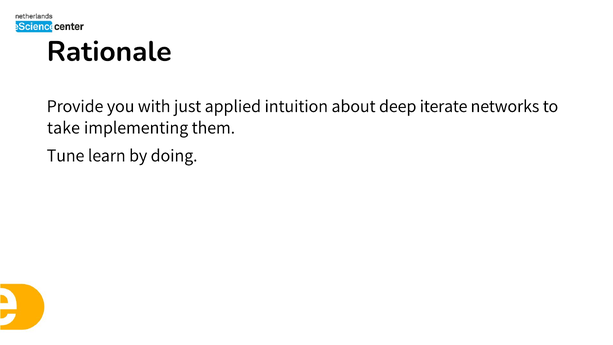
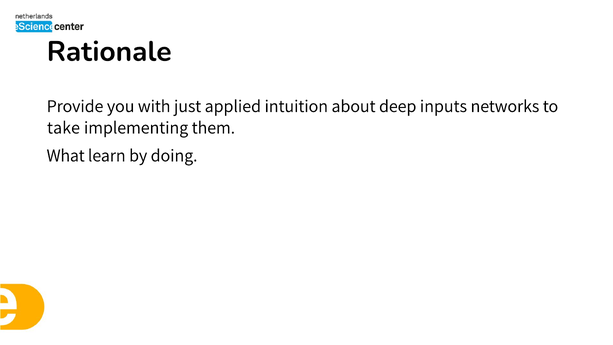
iterate: iterate -> inputs
Tune: Tune -> What
